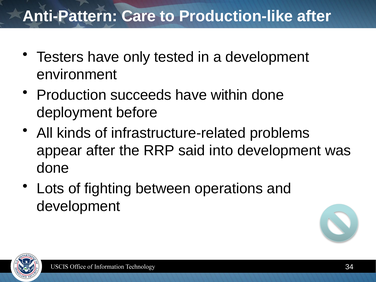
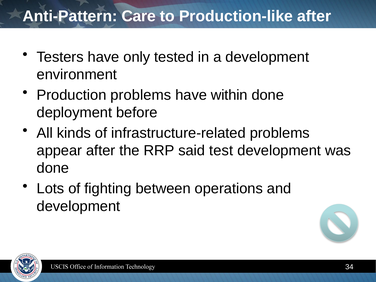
Production succeeds: succeeds -> problems
into: into -> test
